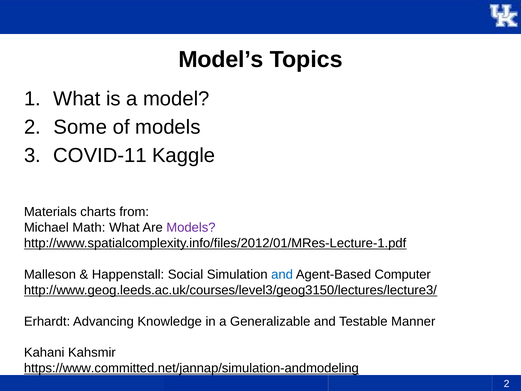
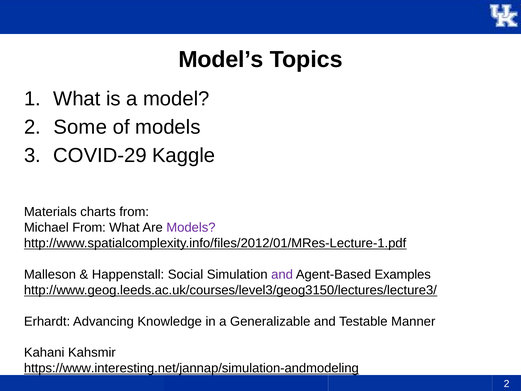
COVID-11: COVID-11 -> COVID-29
Michael Math: Math -> From
and at (282, 274) colour: blue -> purple
Computer: Computer -> Examples
https://www.committed.net/jannap/simulation-andmodeling: https://www.committed.net/jannap/simulation-andmodeling -> https://www.interesting.net/jannap/simulation-andmodeling
